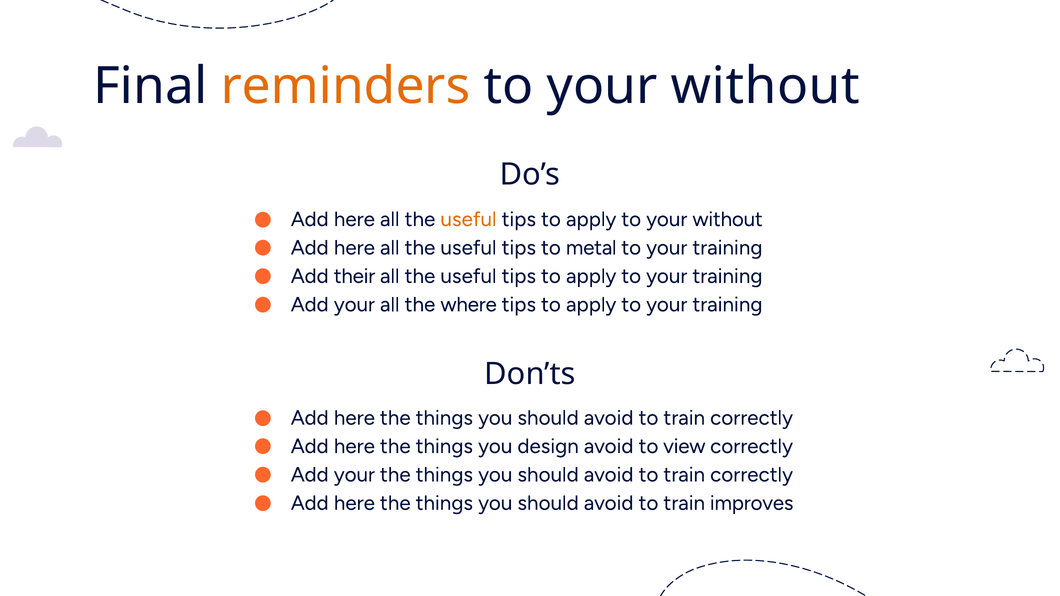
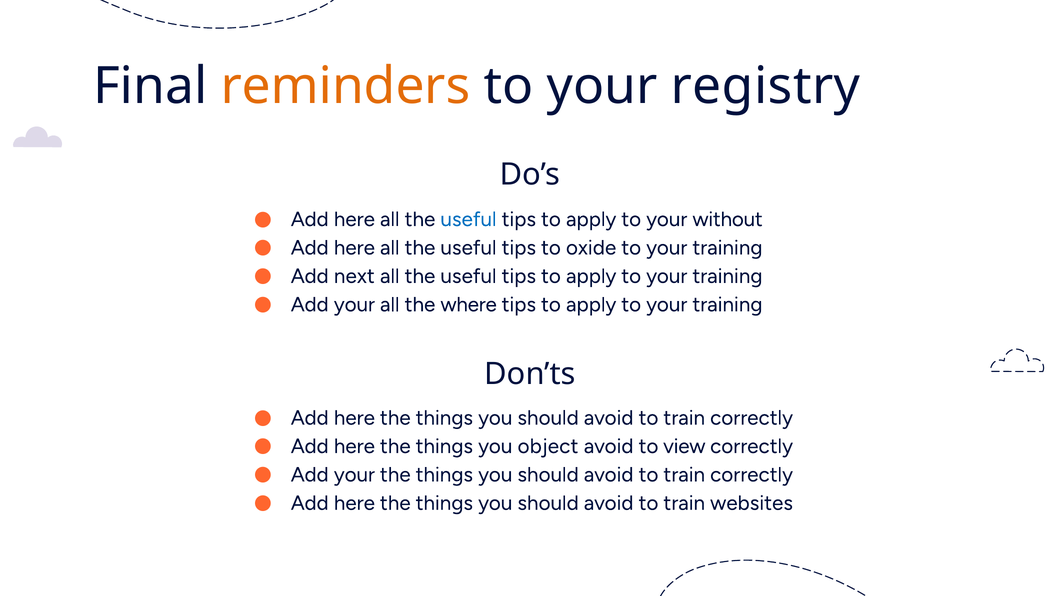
without at (765, 86): without -> registry
useful at (468, 219) colour: orange -> blue
metal: metal -> oxide
their: their -> next
design: design -> object
improves: improves -> websites
